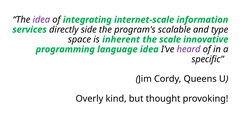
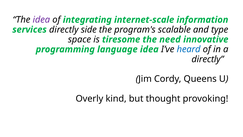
inherent: inherent -> tiresome
scale: scale -> need
heard colour: purple -> blue
specific at (208, 59): specific -> directly
